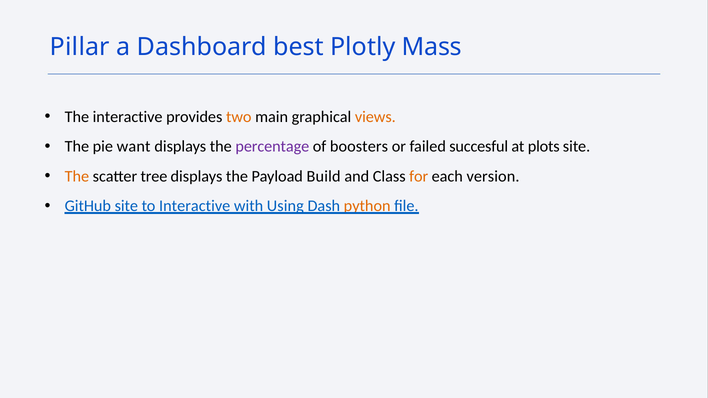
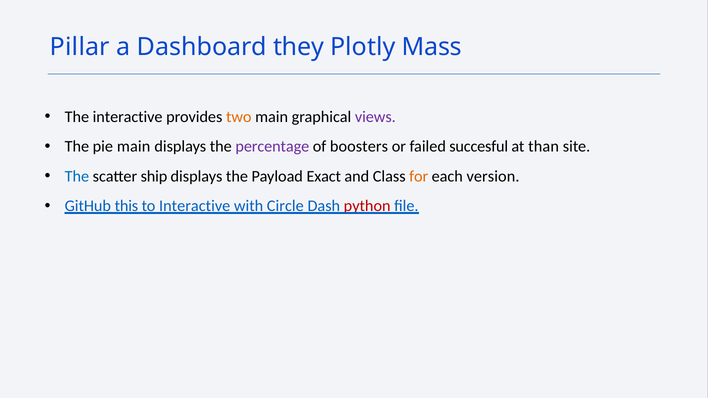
best: best -> they
views colour: orange -> purple
pie want: want -> main
plots: plots -> than
The at (77, 176) colour: orange -> blue
tree: tree -> ship
Build: Build -> Exact
GitHub site: site -> this
Using: Using -> Circle
python colour: orange -> red
